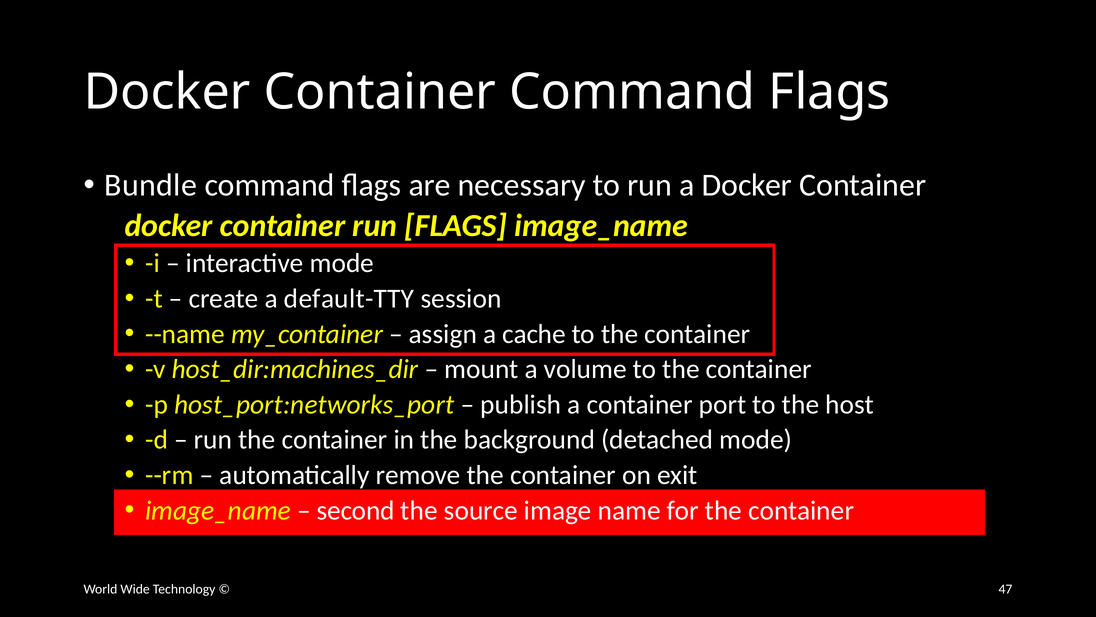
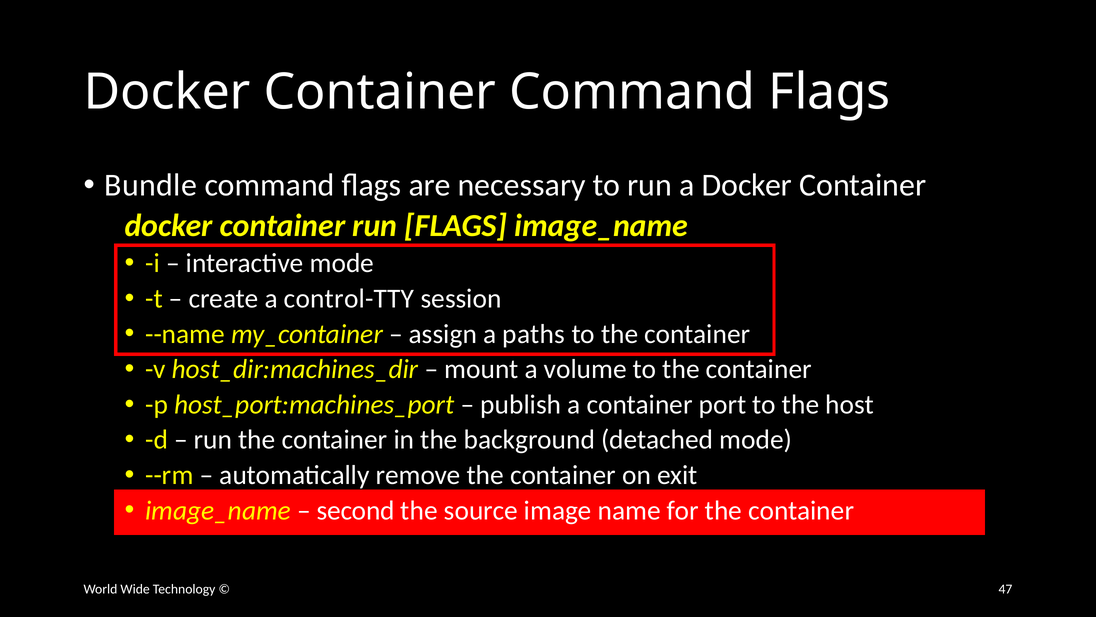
default-TTY: default-TTY -> control-TTY
cache: cache -> paths
host_port:networks_port: host_port:networks_port -> host_port:machines_port
